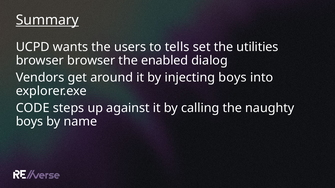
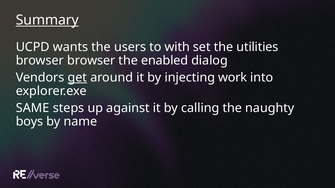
tells: tells -> with
get underline: none -> present
injecting boys: boys -> work
CODE: CODE -> SAME
